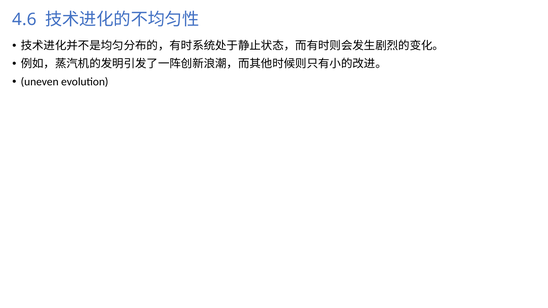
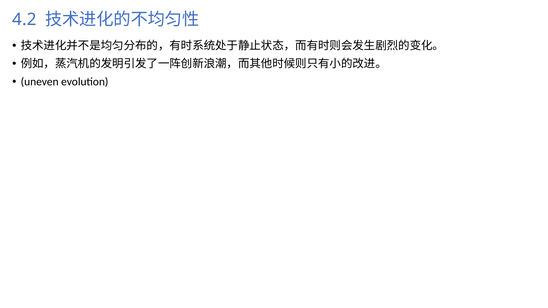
4.6: 4.6 -> 4.2
